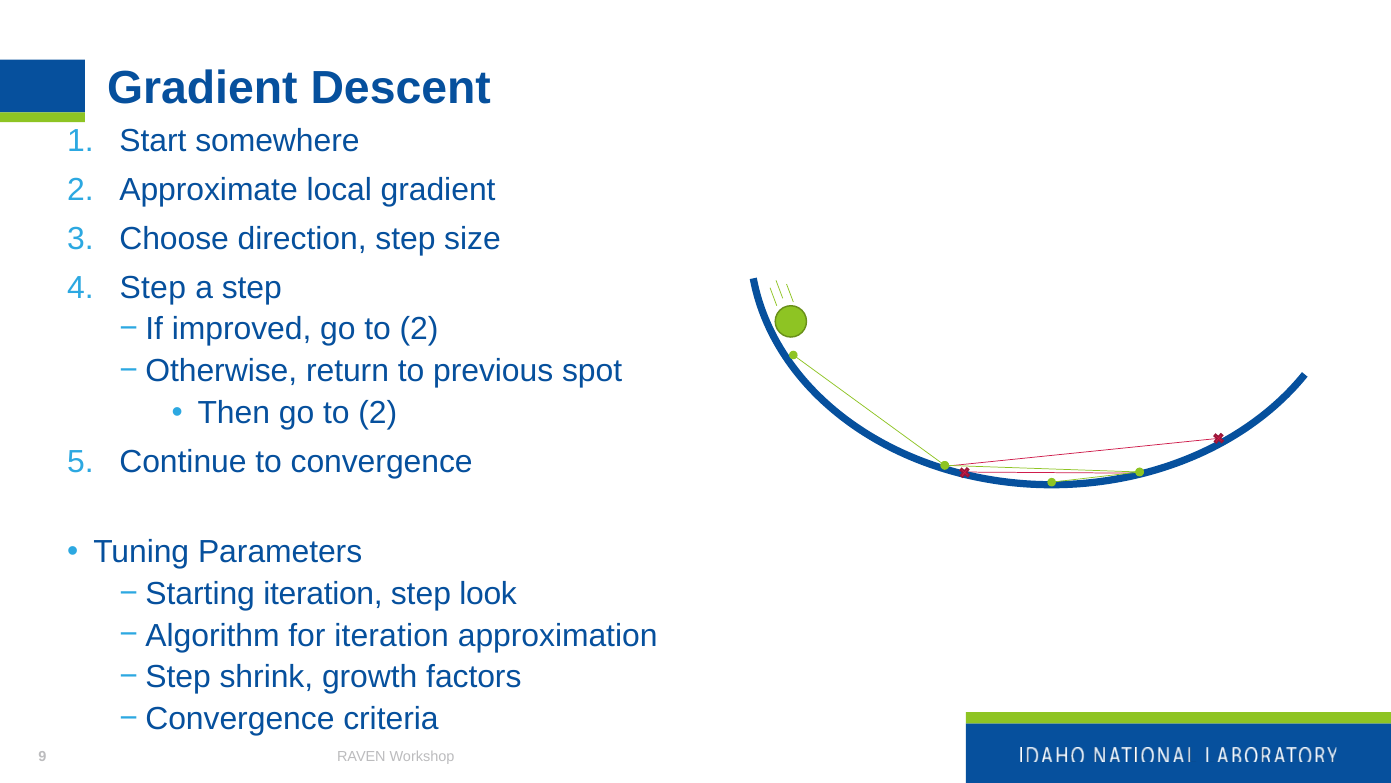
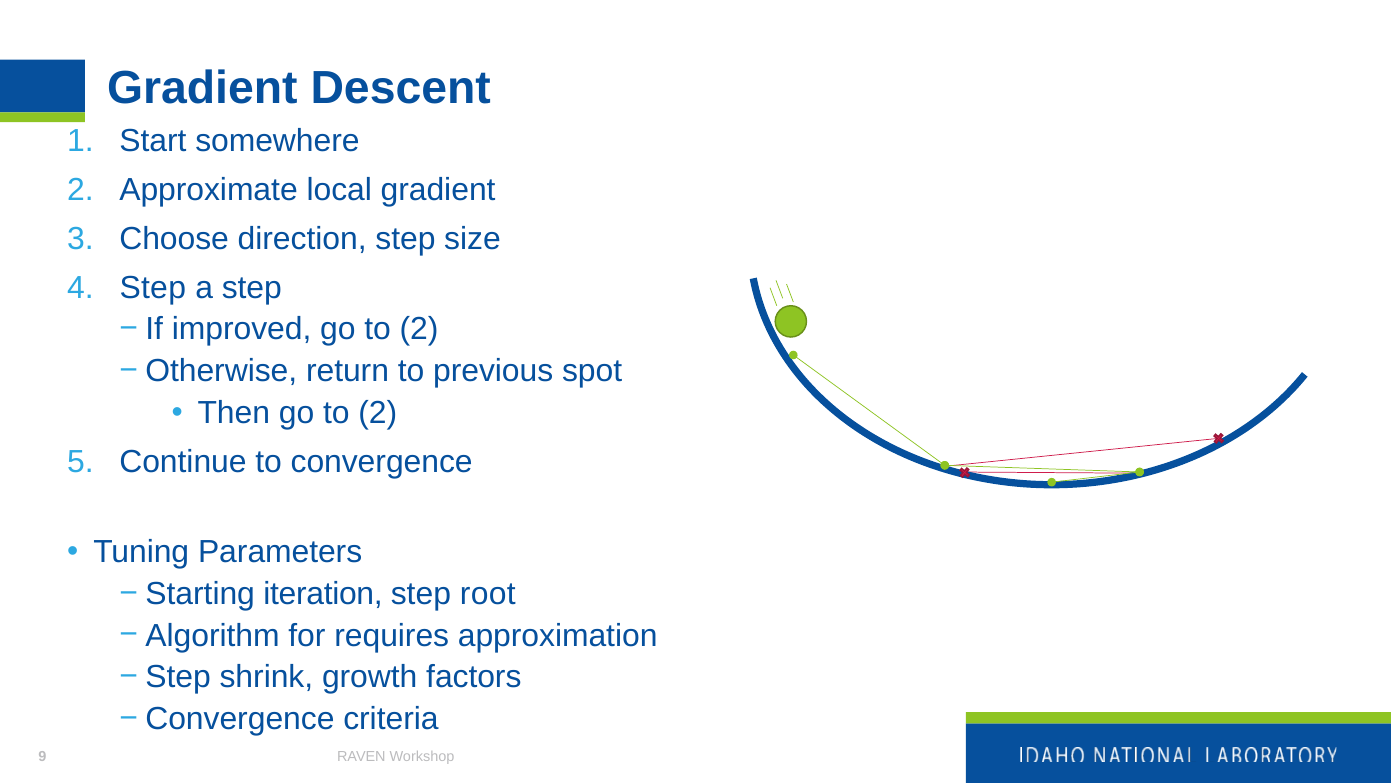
look: look -> root
for iteration: iteration -> requires
